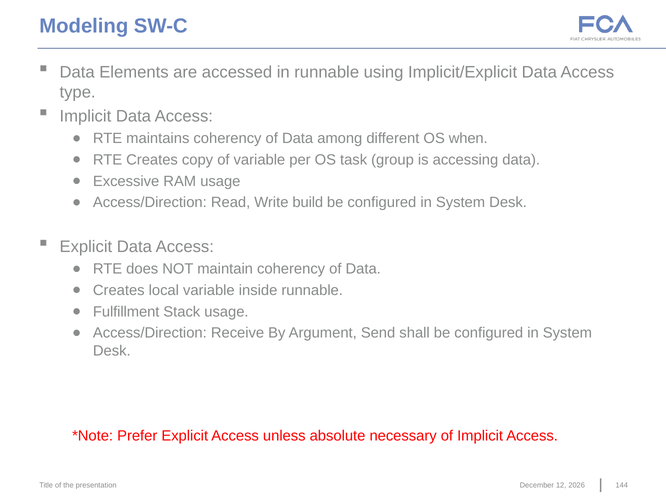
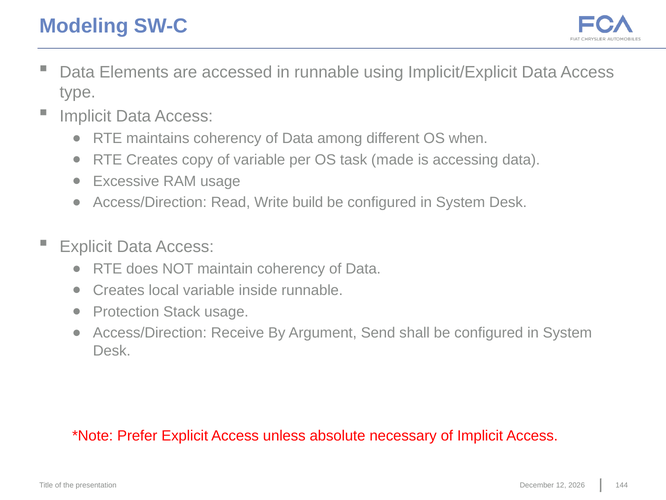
group: group -> made
Fulfillment: Fulfillment -> Protection
